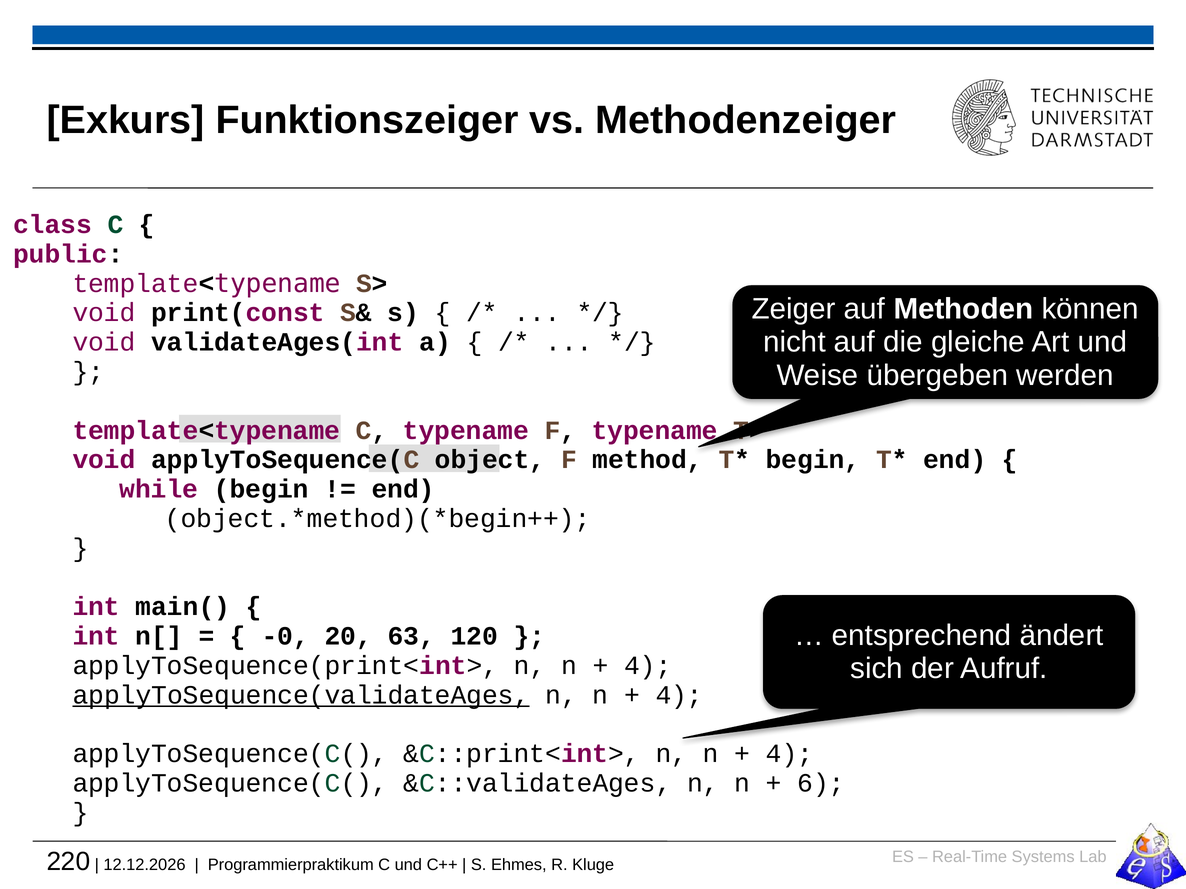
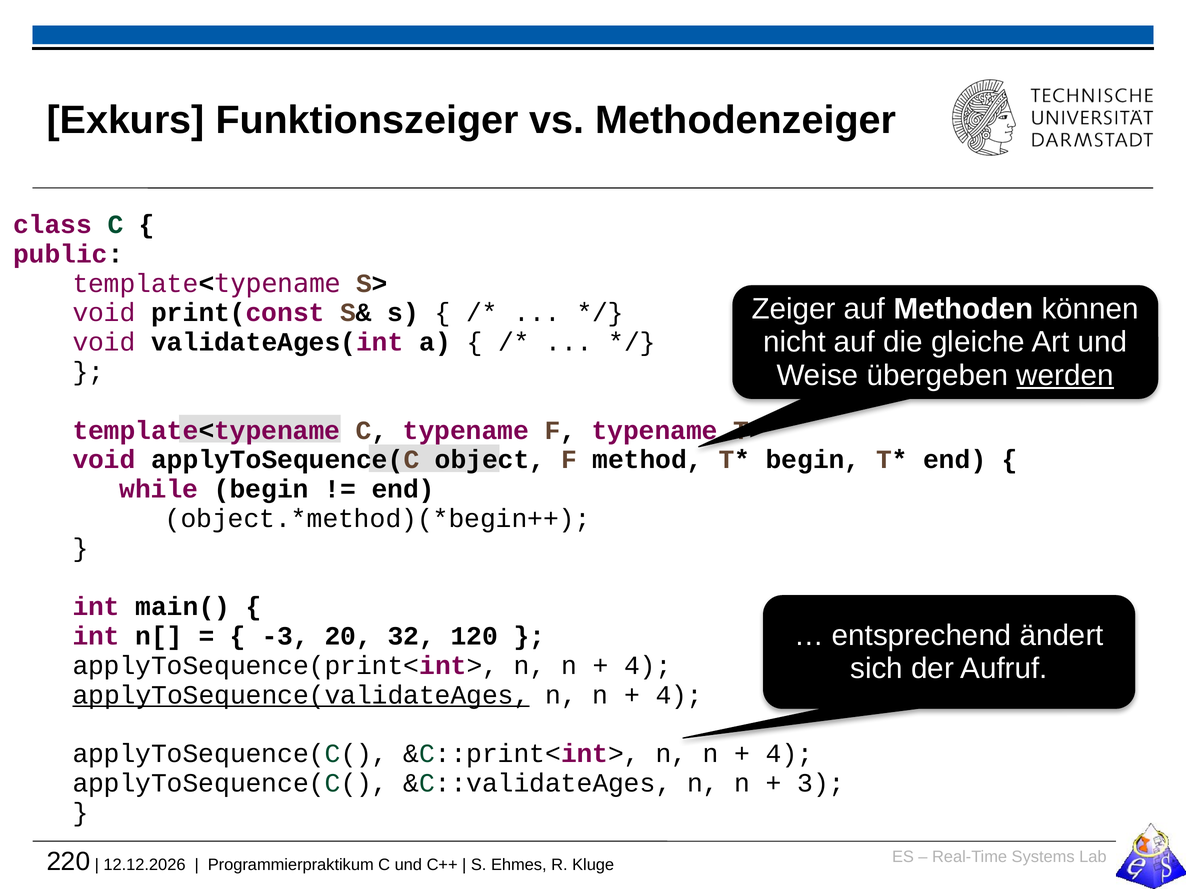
werden underline: none -> present
-0: -0 -> -3
63: 63 -> 32
6: 6 -> 3
